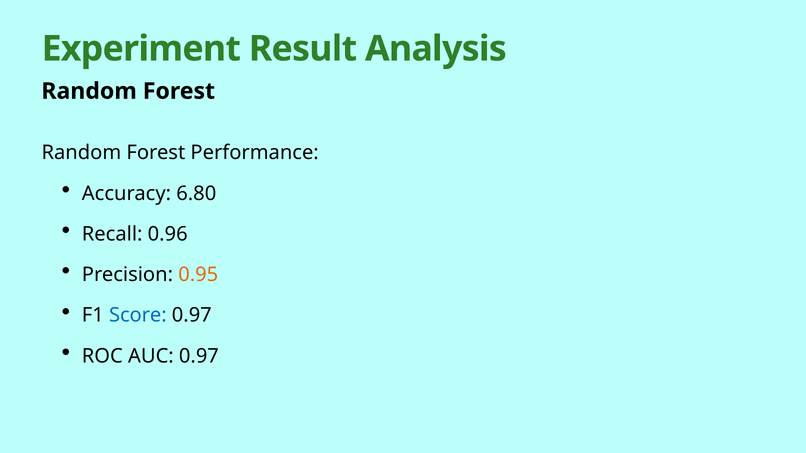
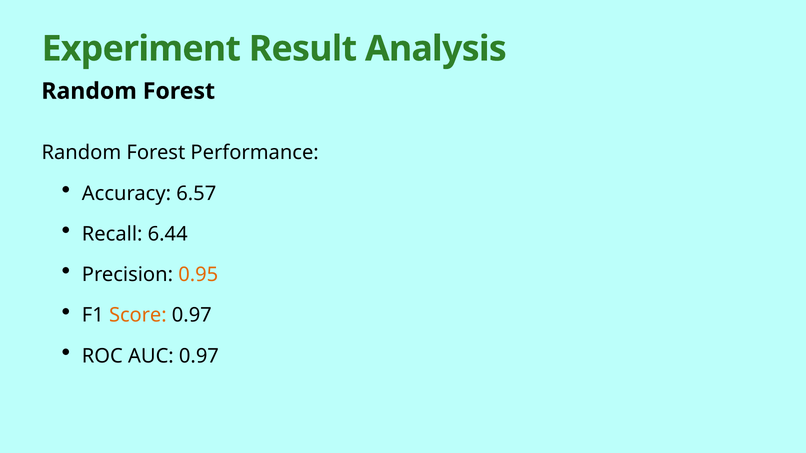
6.80: 6.80 -> 6.57
0.96: 0.96 -> 6.44
Score colour: blue -> orange
